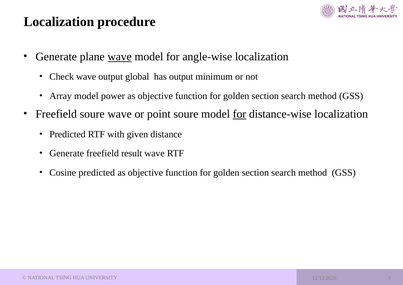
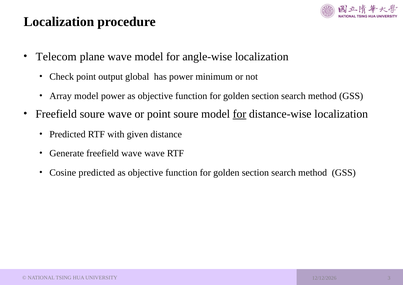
Generate at (56, 57): Generate -> Telecom
wave at (120, 57) underline: present -> none
Check wave: wave -> point
has output: output -> power
freefield result: result -> wave
